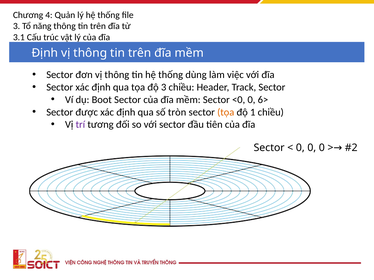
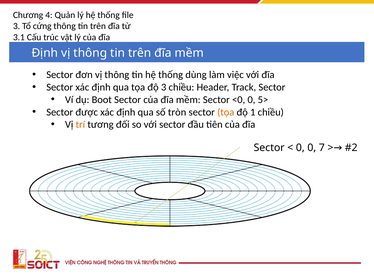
năng: năng -> cứng
6>: 6> -> 5>
trí colour: purple -> orange
0 at (322, 148): 0 -> 7
